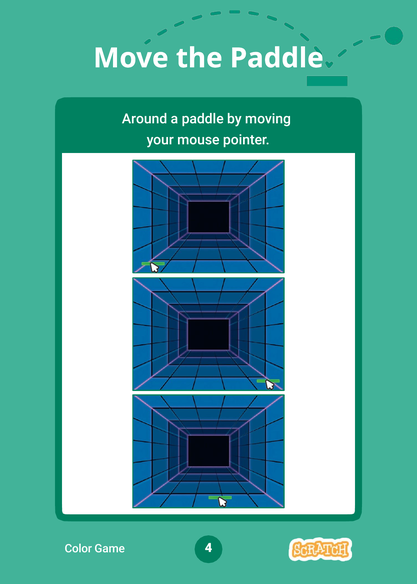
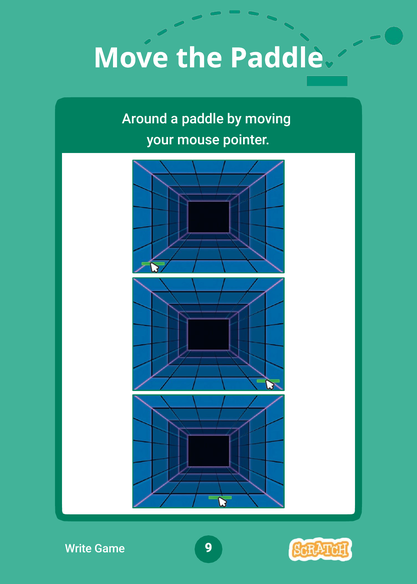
Color: Color -> Write
4: 4 -> 9
